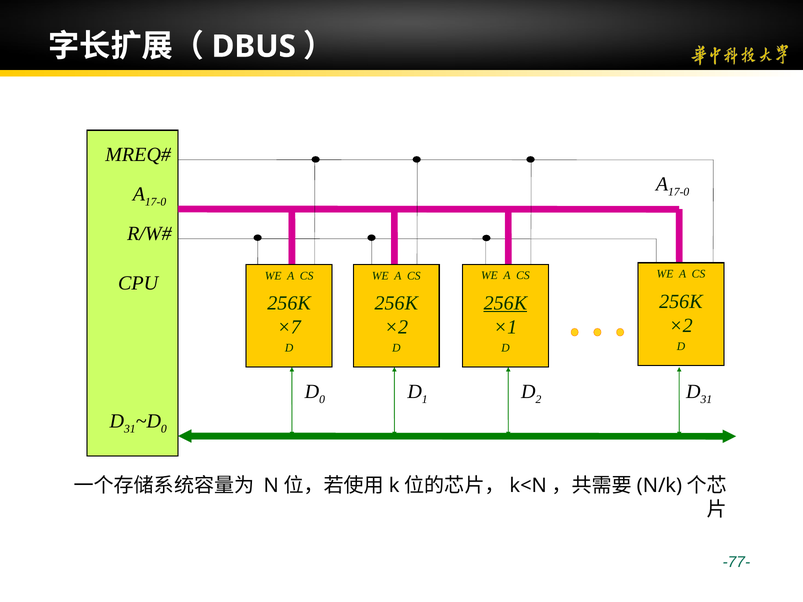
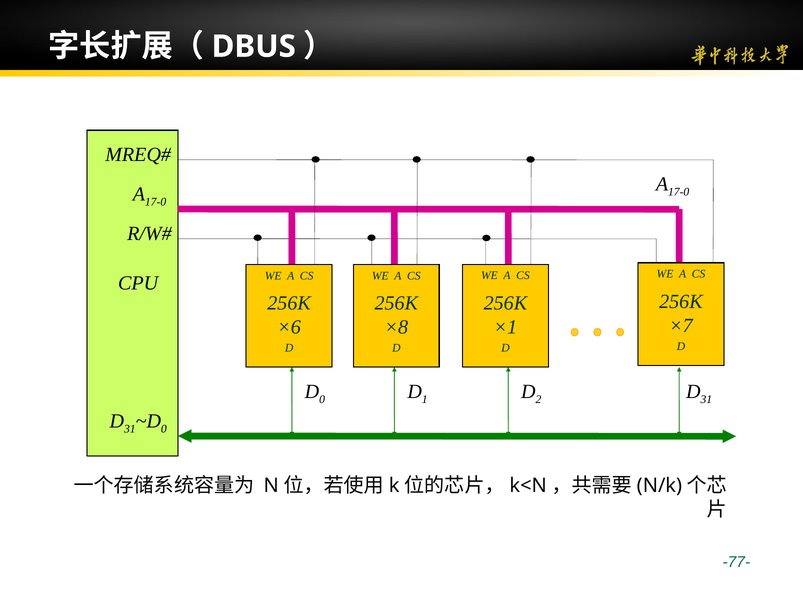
256K at (505, 303) underline: present -> none
×2 at (681, 326): ×2 -> ×7
×7: ×7 -> ×6
×2 at (396, 327): ×2 -> ×8
